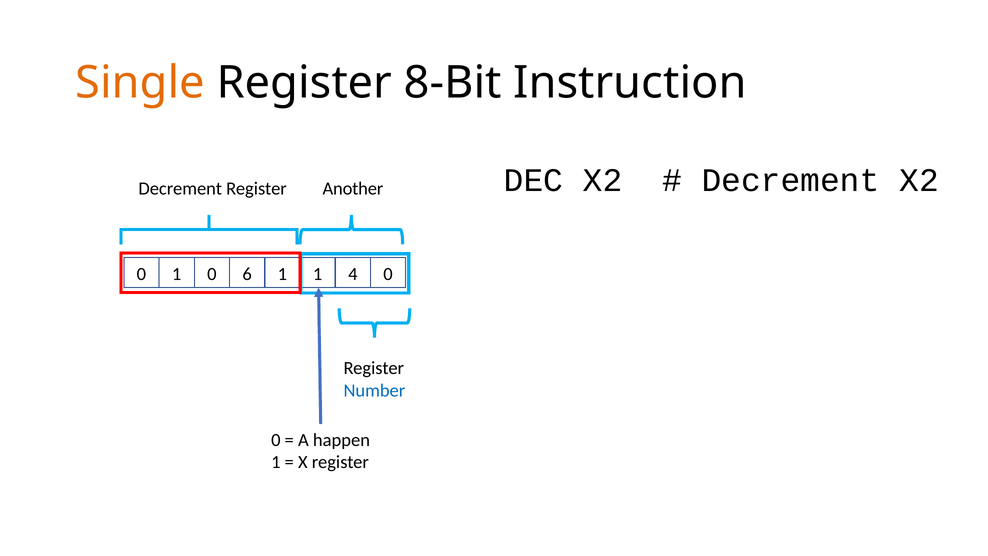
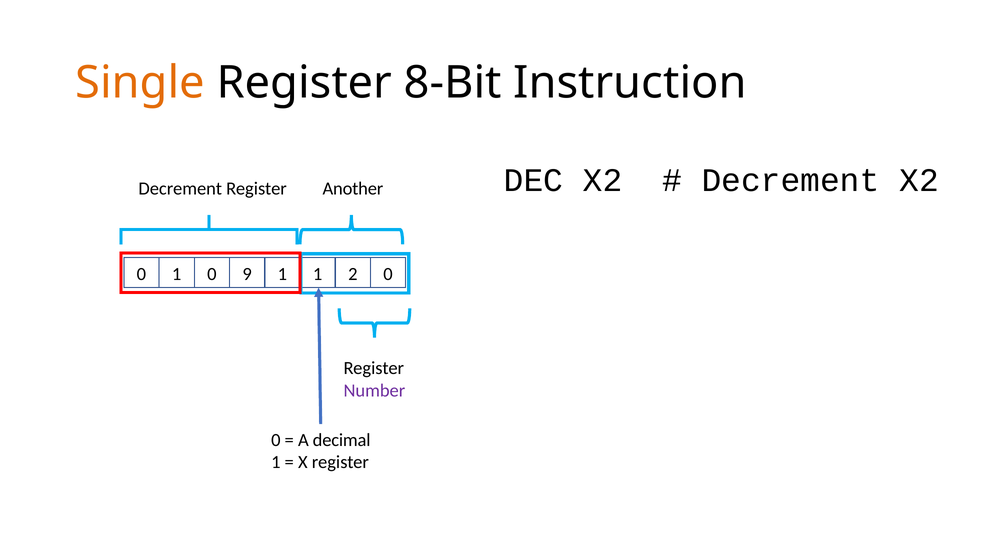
6: 6 -> 9
4: 4 -> 2
Number colour: blue -> purple
happen: happen -> decimal
